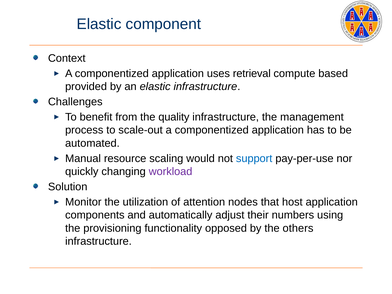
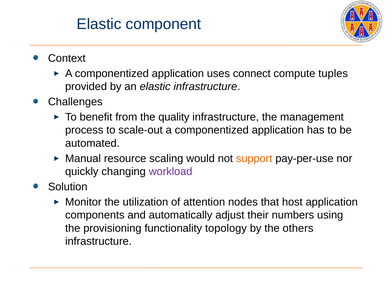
retrieval: retrieval -> connect
based: based -> tuples
support colour: blue -> orange
opposed: opposed -> topology
